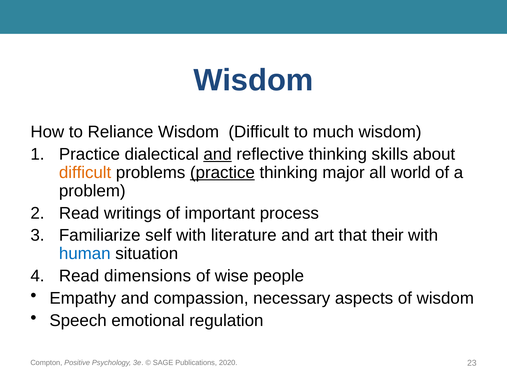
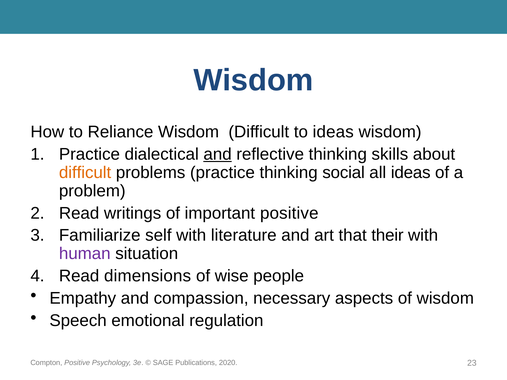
to much: much -> ideas
practice at (222, 173) underline: present -> none
major: major -> social
all world: world -> ideas
important process: process -> positive
human colour: blue -> purple
